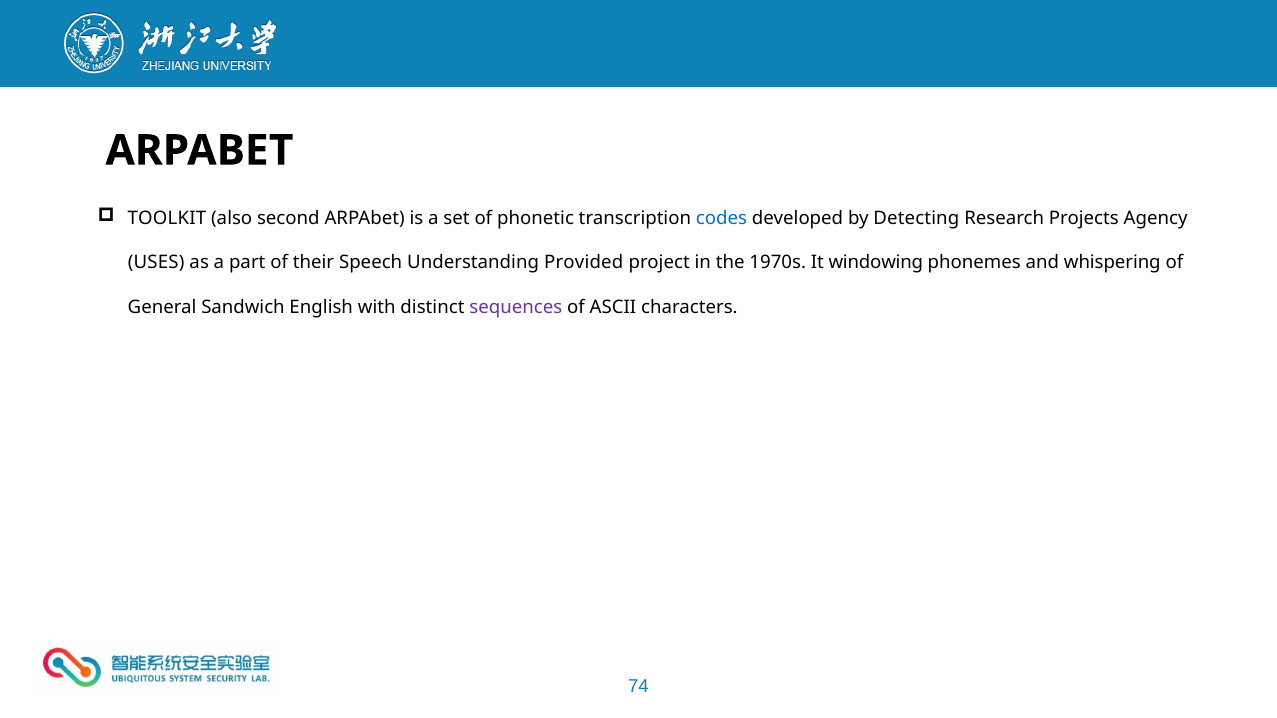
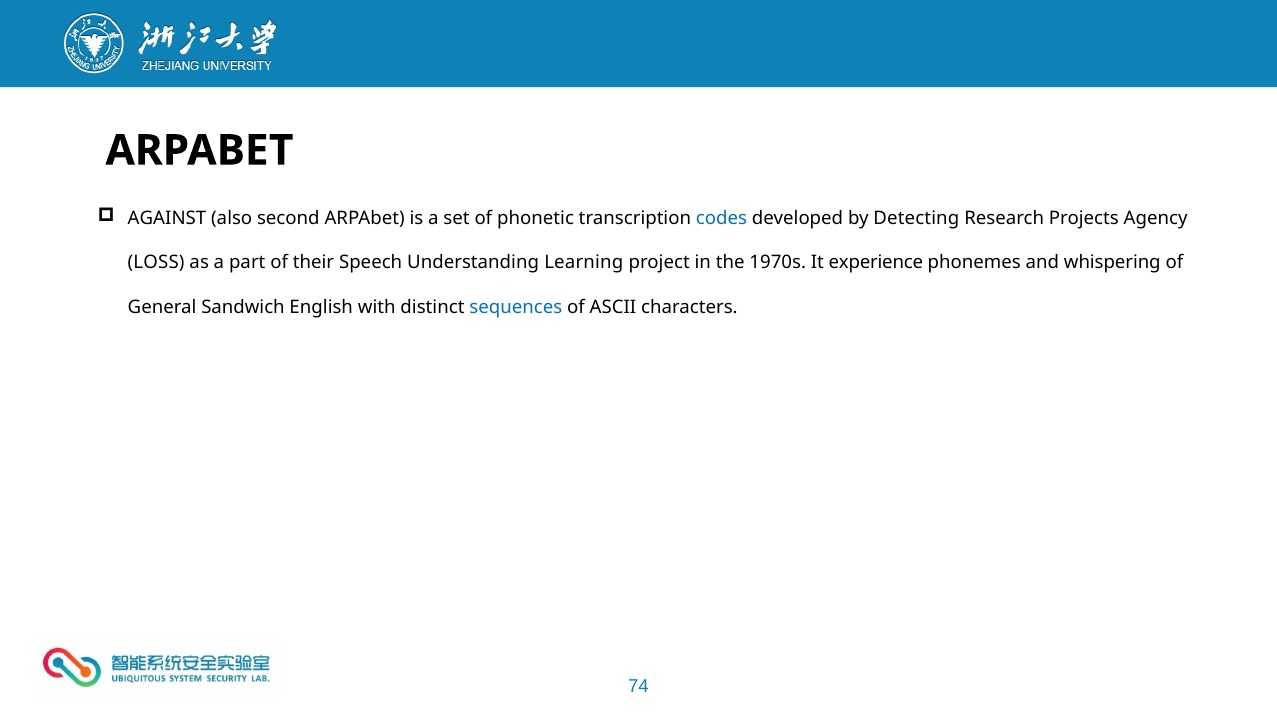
TOOLKIT: TOOLKIT -> AGAINST
USES: USES -> LOSS
Provided: Provided -> Learning
windowing: windowing -> experience
sequences colour: purple -> blue
